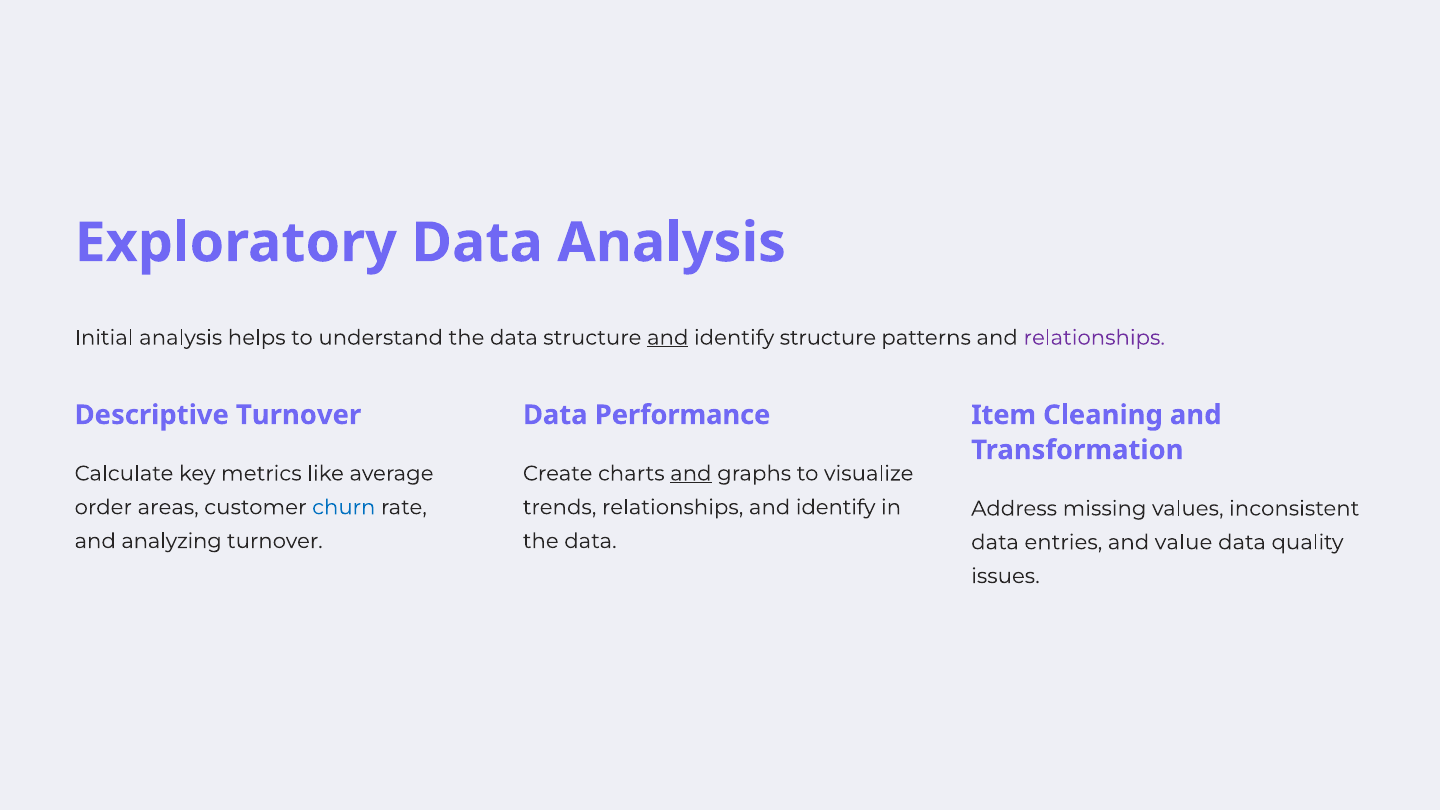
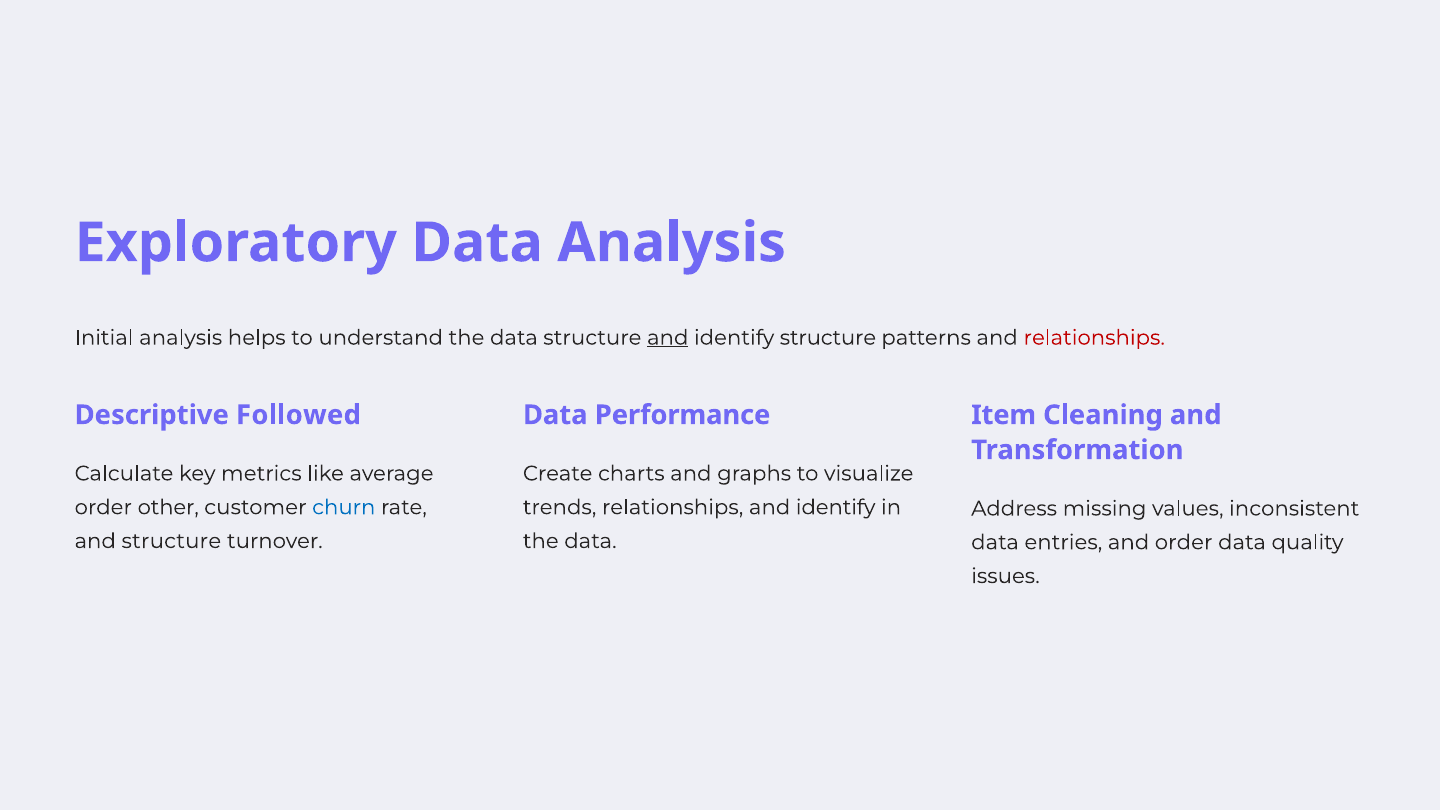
relationships at (1094, 338) colour: purple -> red
Descriptive Turnover: Turnover -> Followed
and at (691, 473) underline: present -> none
areas: areas -> other
and analyzing: analyzing -> structure
and value: value -> order
